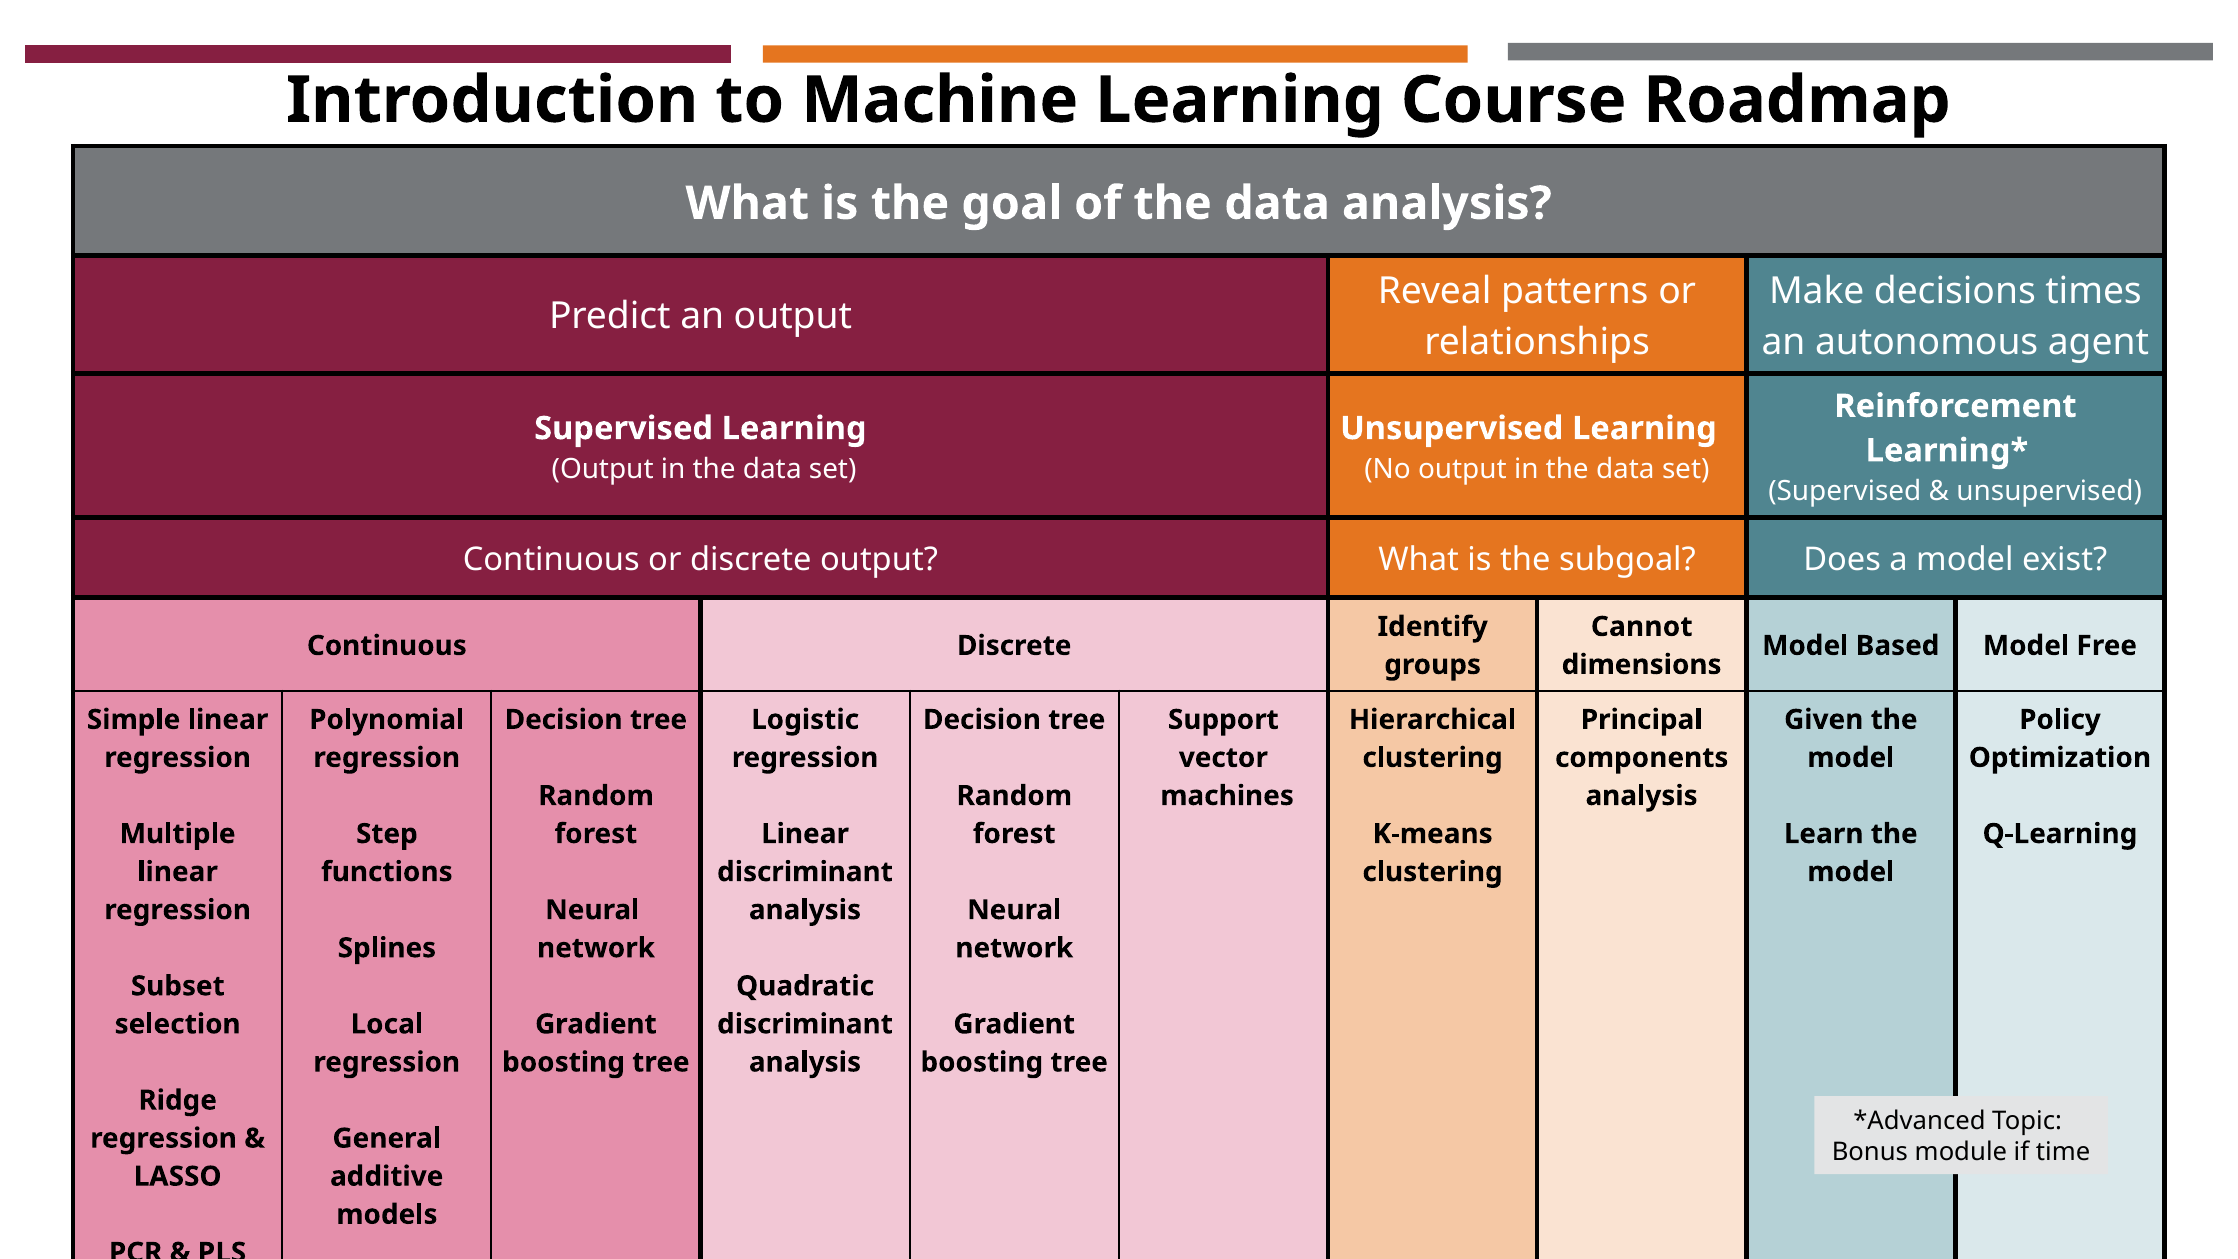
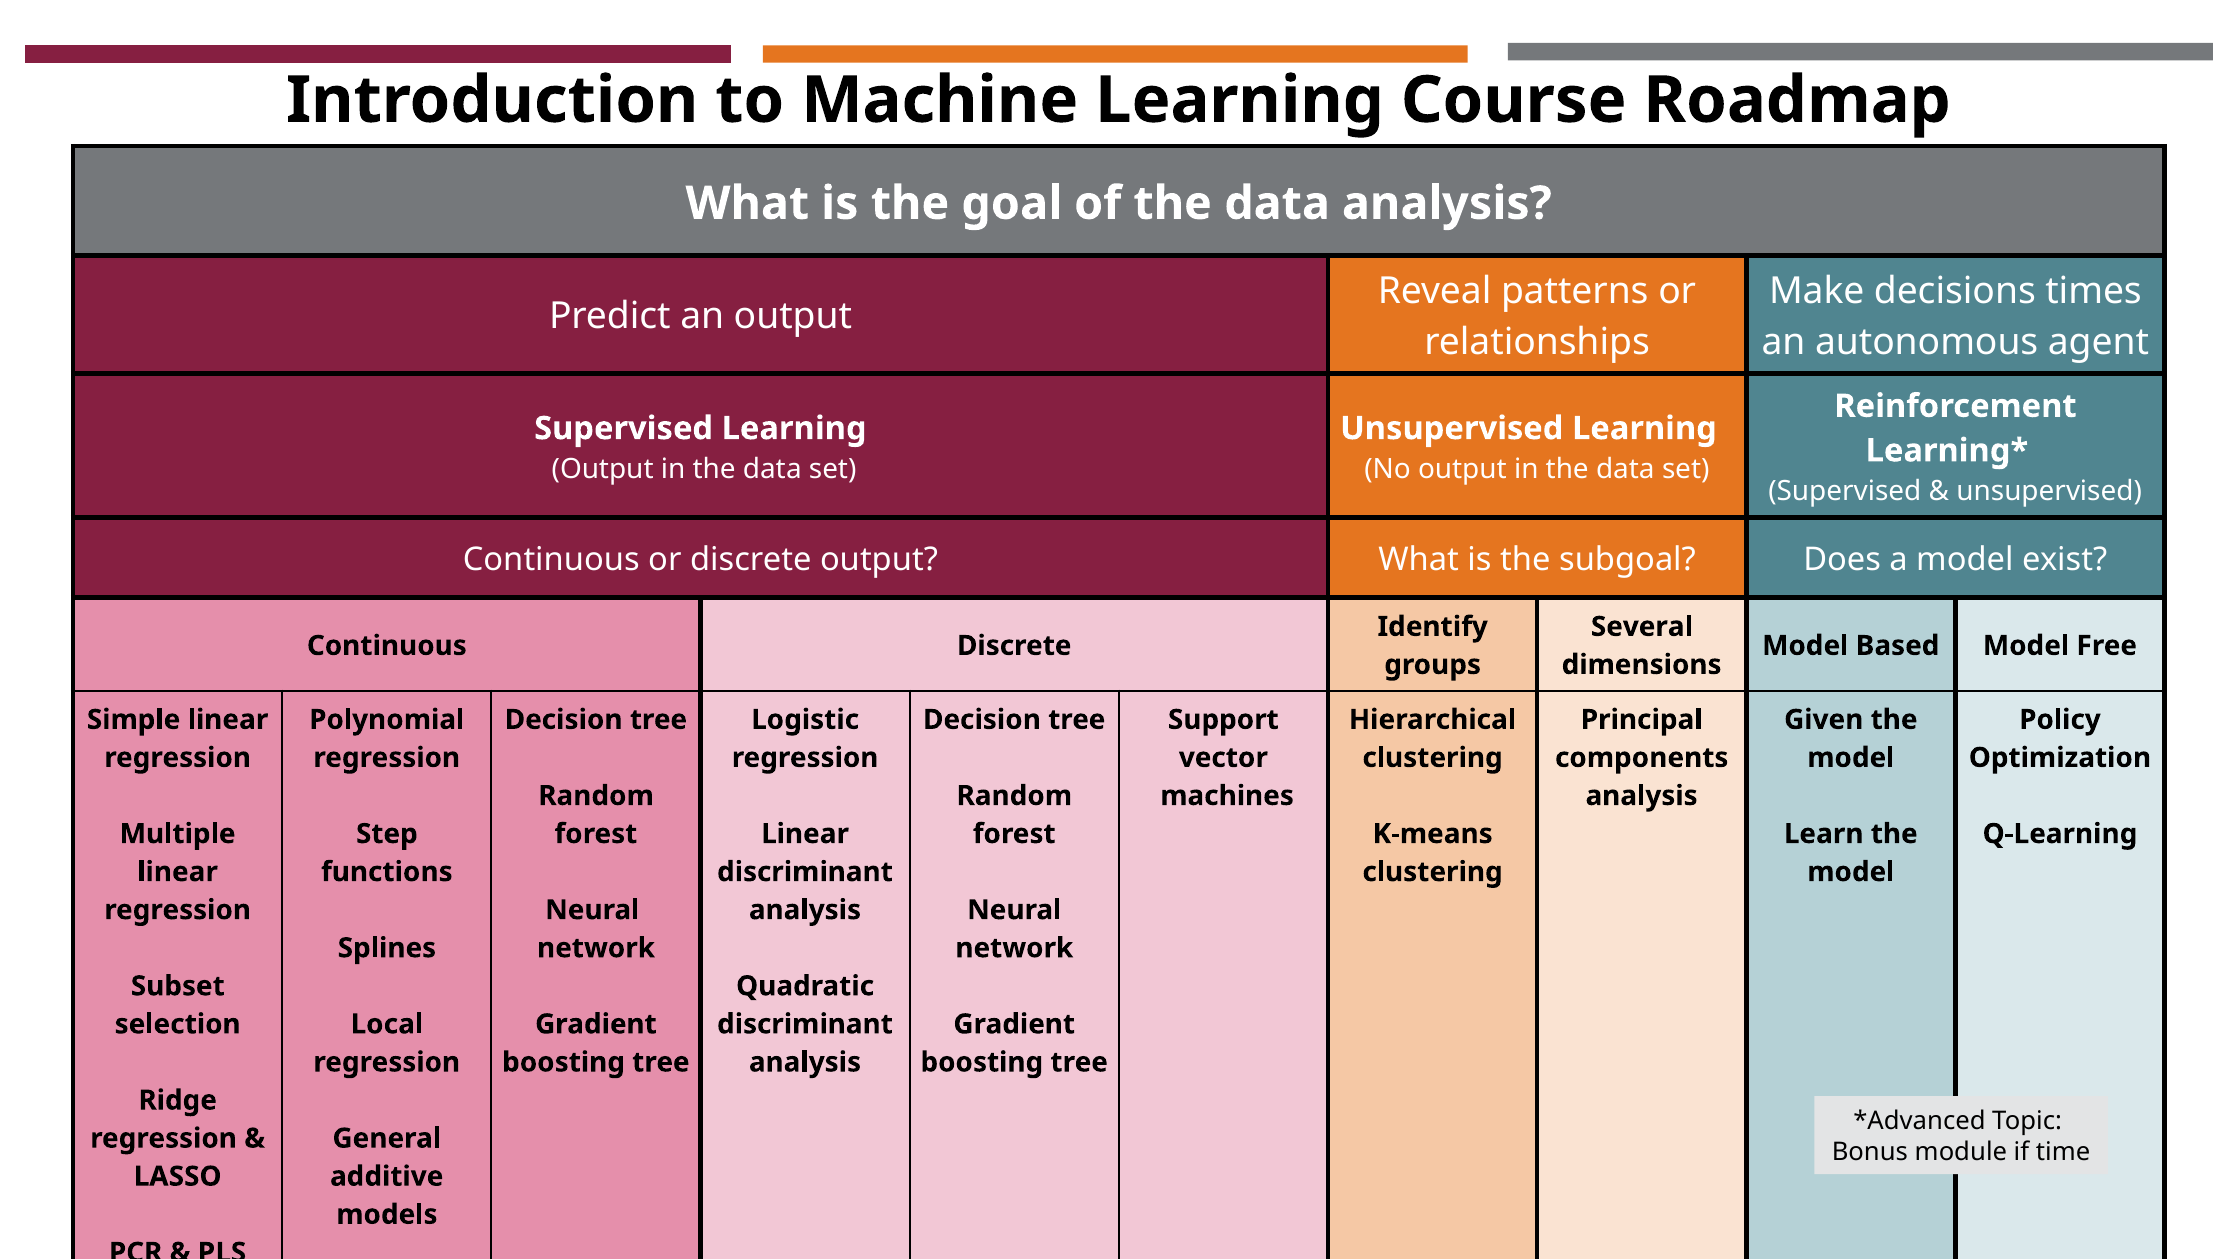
Cannot: Cannot -> Several
